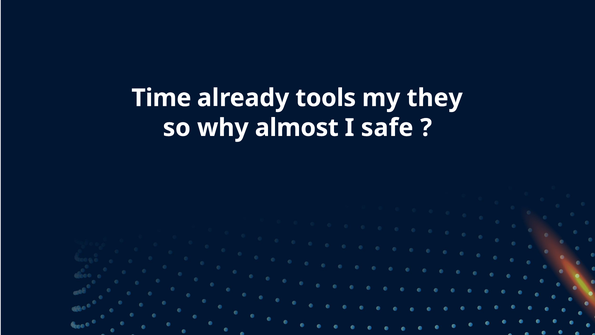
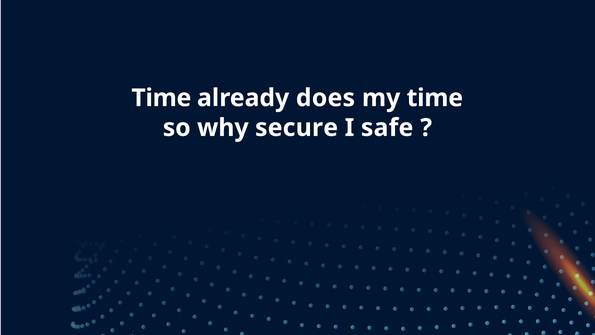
tools: tools -> does
my they: they -> time
almost: almost -> secure
